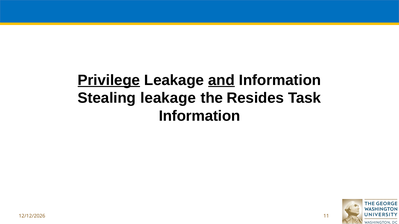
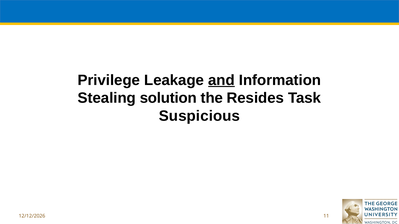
Privilege underline: present -> none
Stealing leakage: leakage -> solution
Information at (200, 116): Information -> Suspicious
